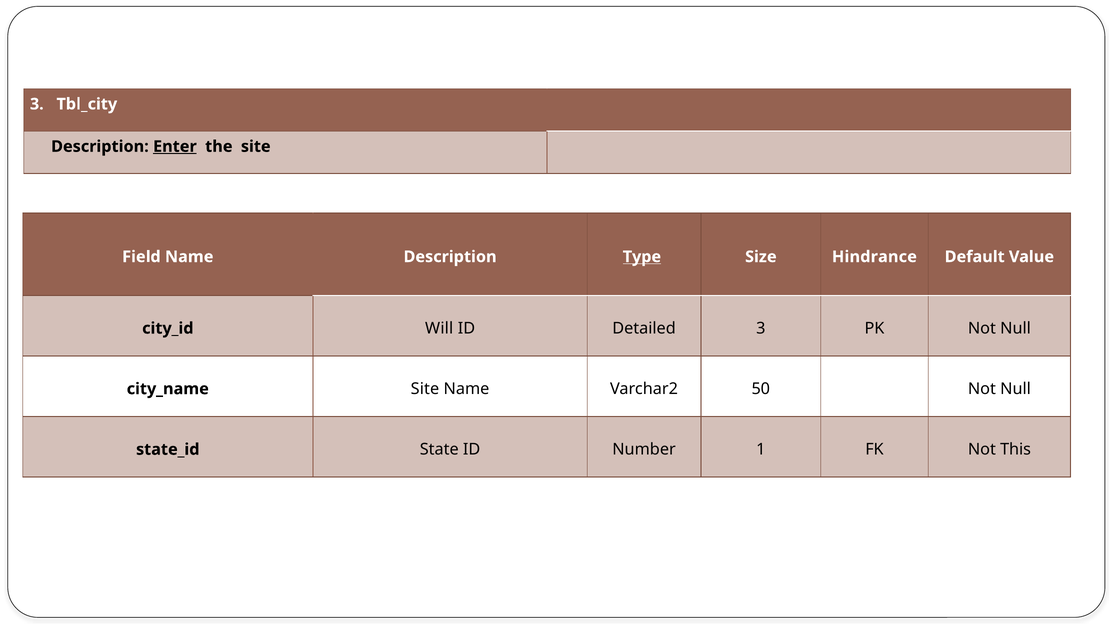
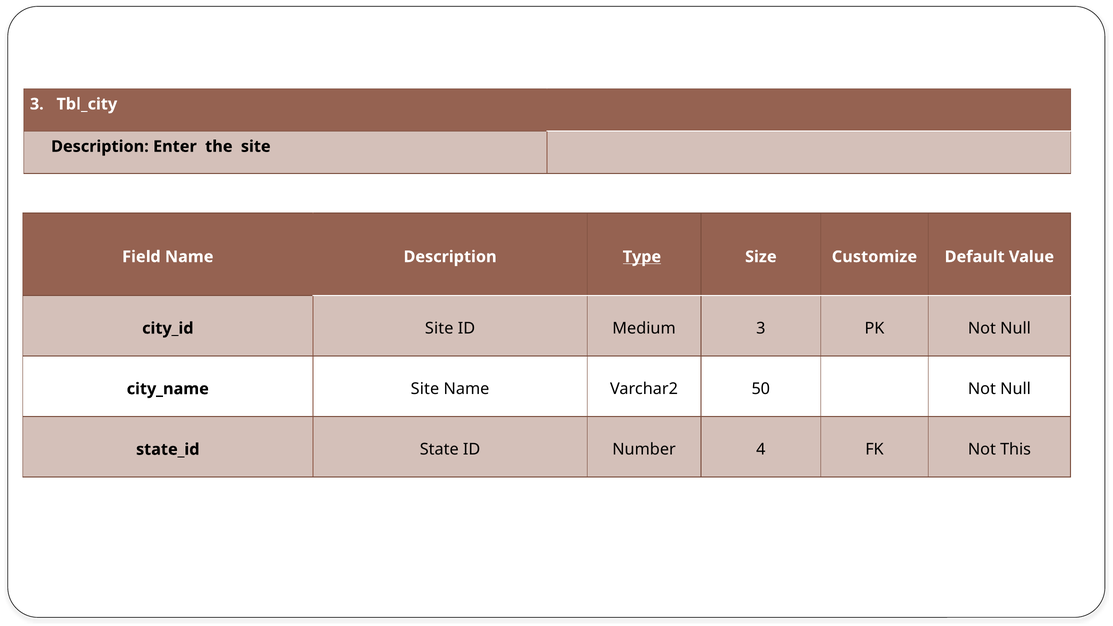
Enter underline: present -> none
Hindrance: Hindrance -> Customize
Will at (439, 328): Will -> Site
Detailed: Detailed -> Medium
1: 1 -> 4
